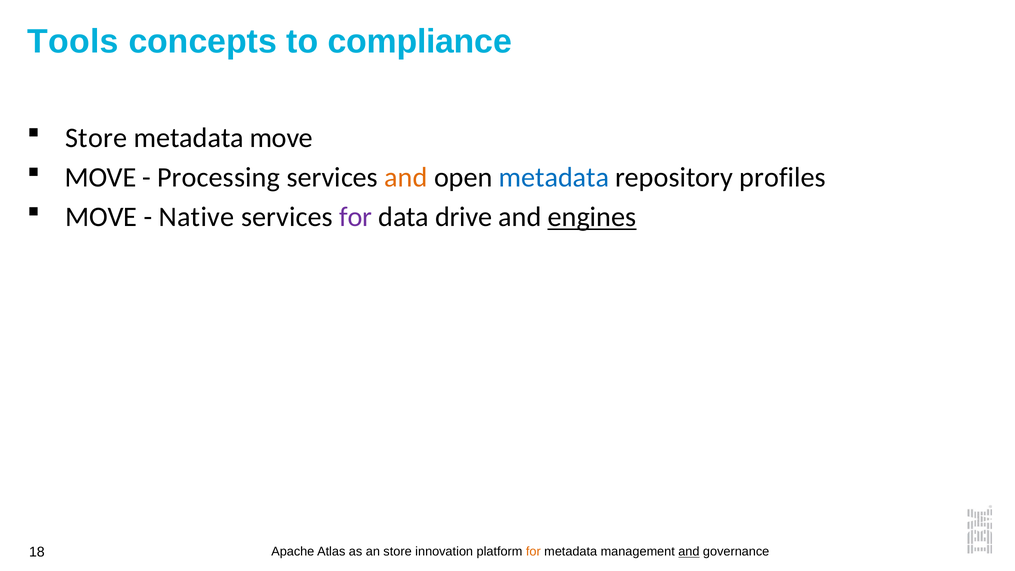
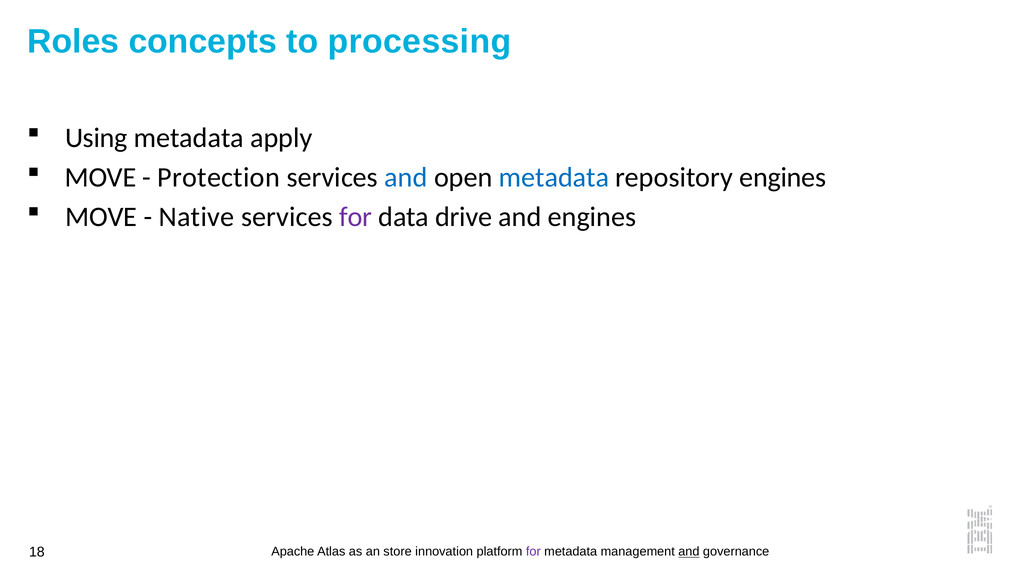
Tools: Tools -> Roles
compliance: compliance -> processing
Store at (96, 138): Store -> Using
metadata move: move -> apply
Processing: Processing -> Protection
and at (406, 178) colour: orange -> blue
repository profiles: profiles -> engines
engines at (592, 217) underline: present -> none
for at (533, 552) colour: orange -> purple
